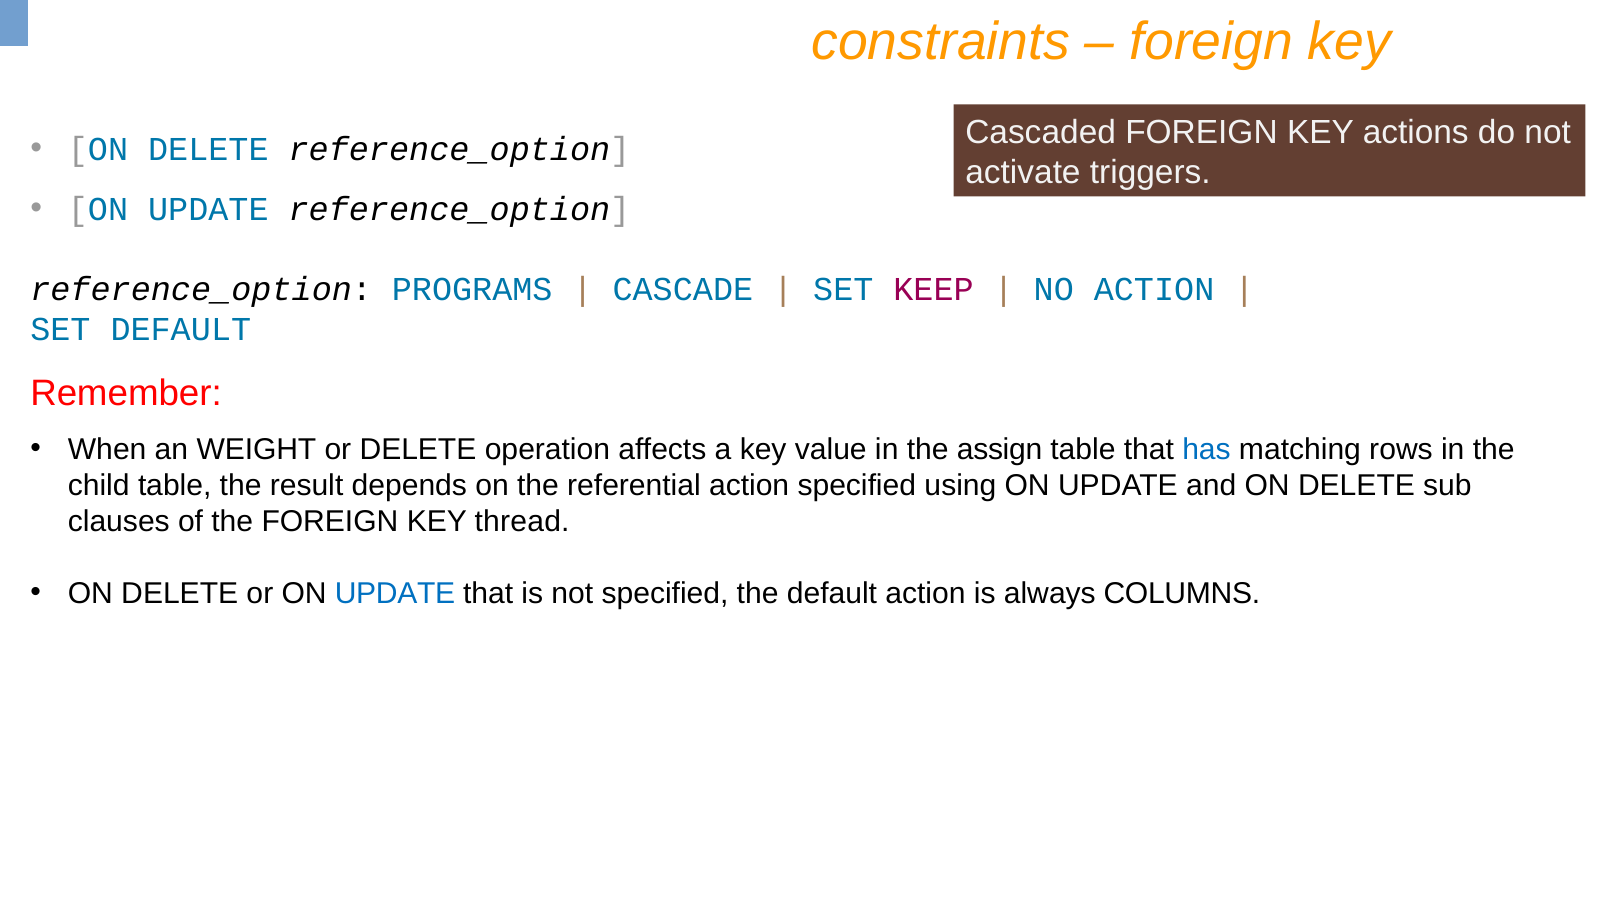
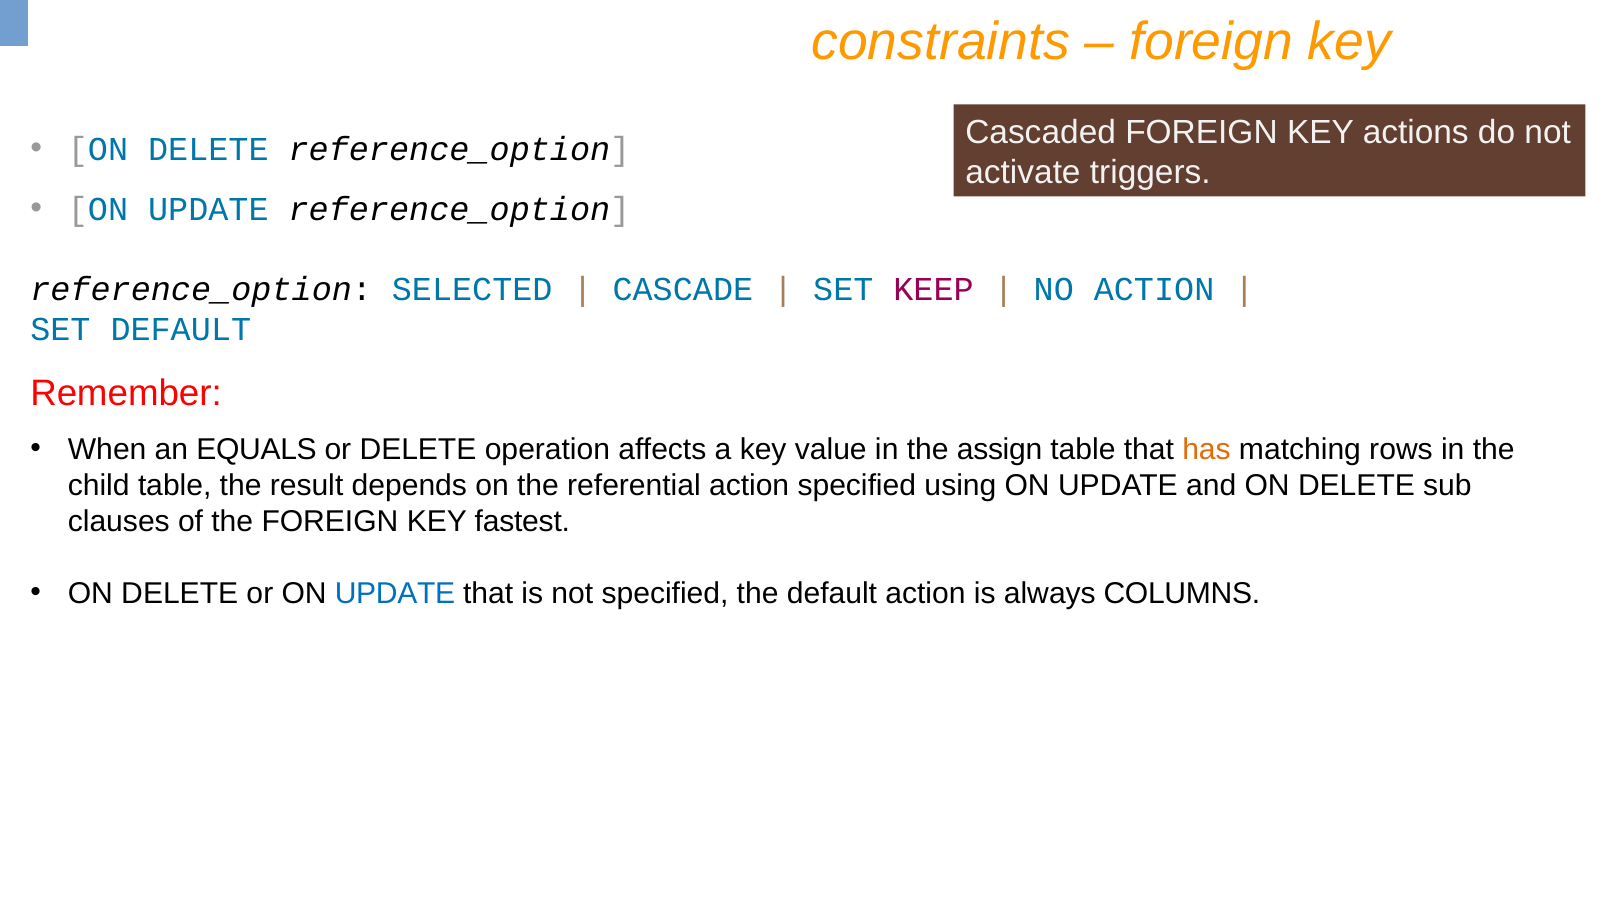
PROGRAMS: PROGRAMS -> SELECTED
WEIGHT: WEIGHT -> EQUALS
has colour: blue -> orange
thread: thread -> fastest
